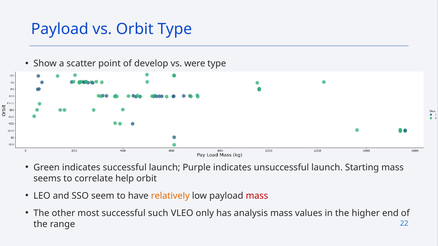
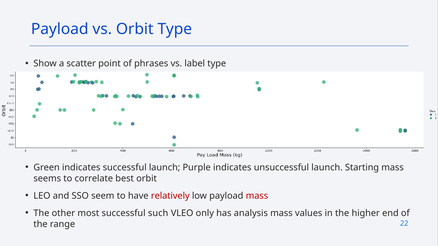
develop: develop -> phrases
were: were -> label
help: help -> best
relatively colour: orange -> red
